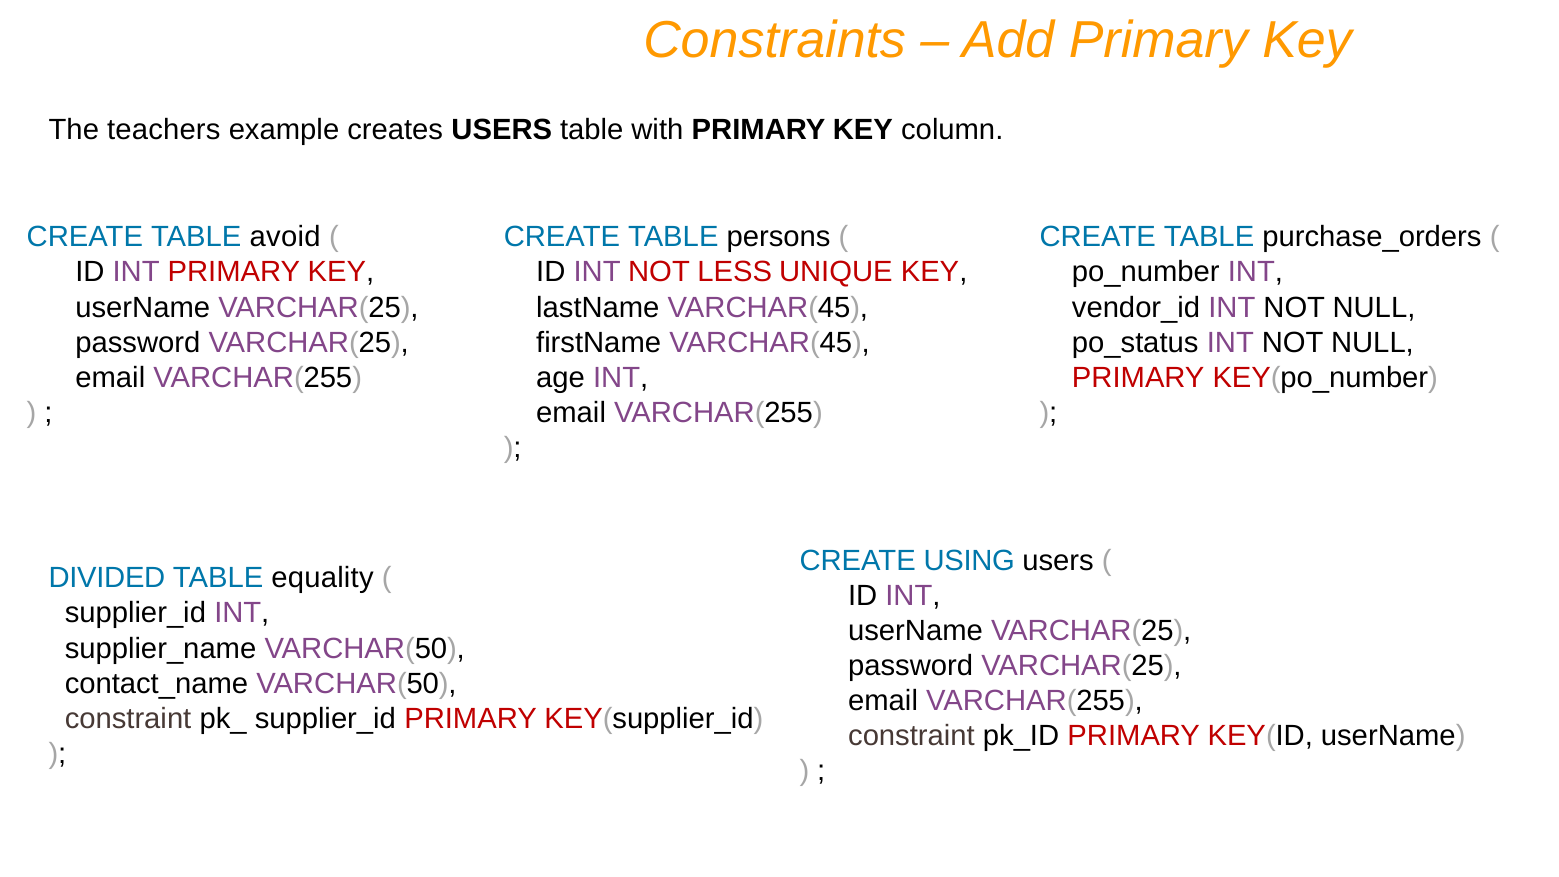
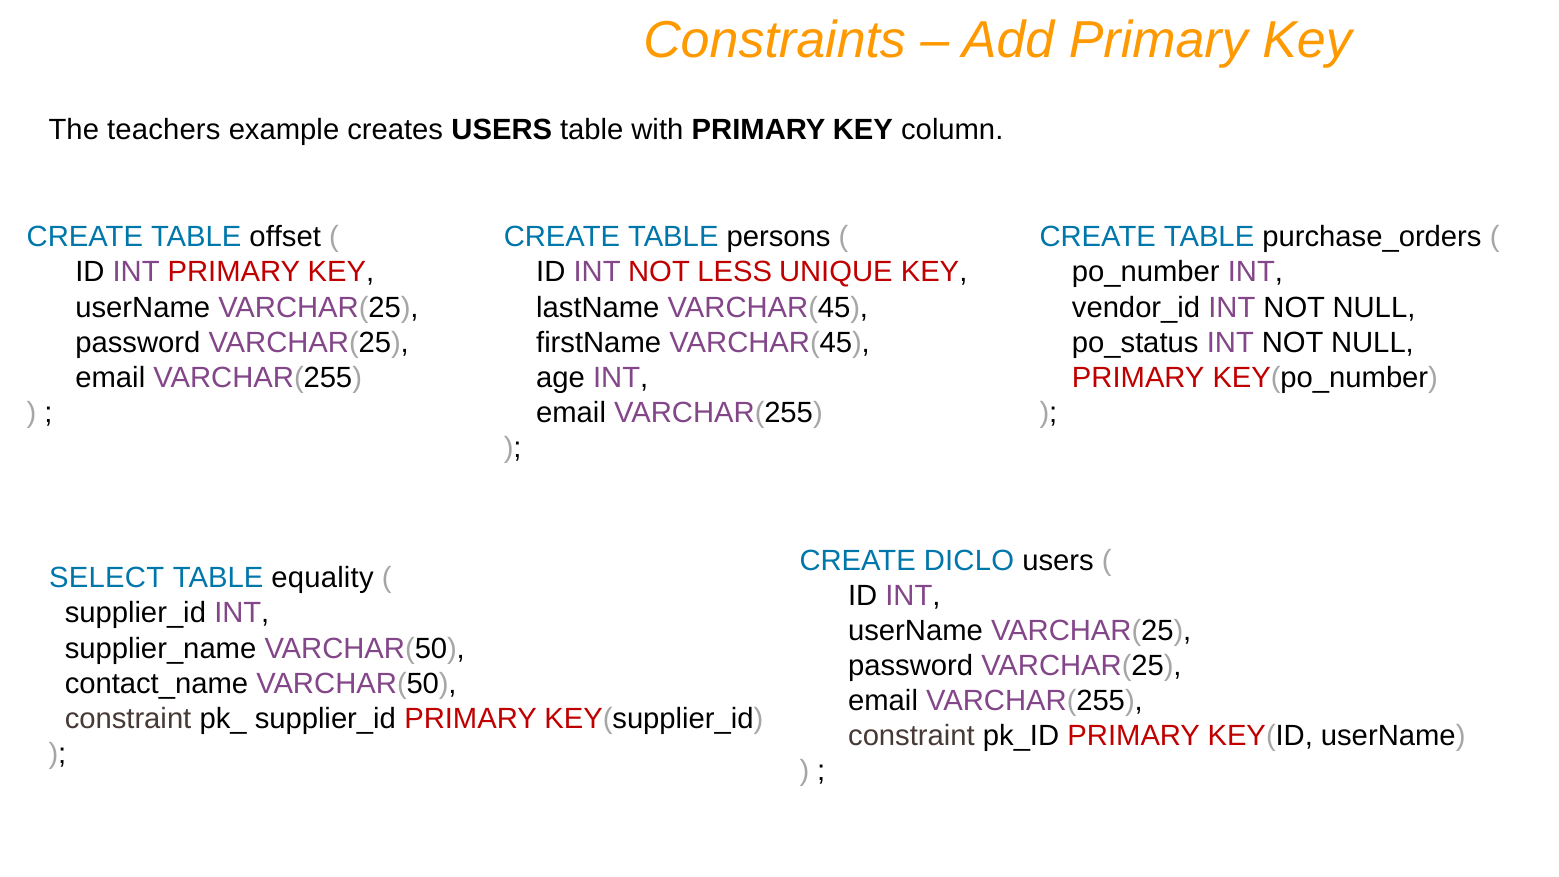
avoid: avoid -> offset
USING: USING -> DICLO
DIVIDED: DIVIDED -> SELECT
